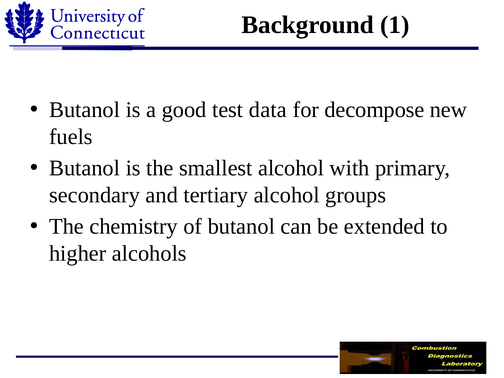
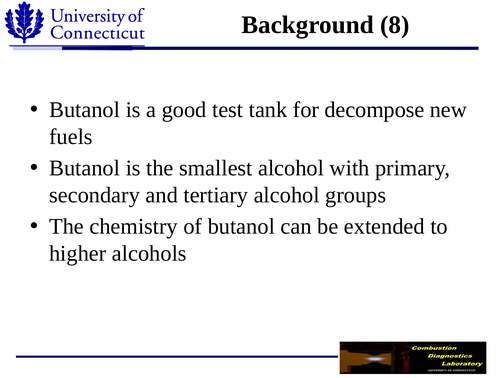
1: 1 -> 8
data: data -> tank
